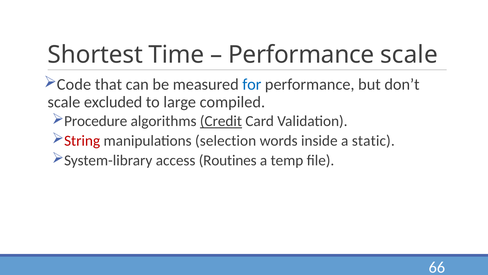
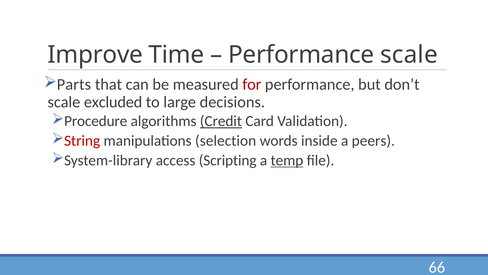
Shortest: Shortest -> Improve
Code: Code -> Parts
for colour: blue -> red
compiled: compiled -> decisions
static: static -> peers
Routines: Routines -> Scripting
temp underline: none -> present
